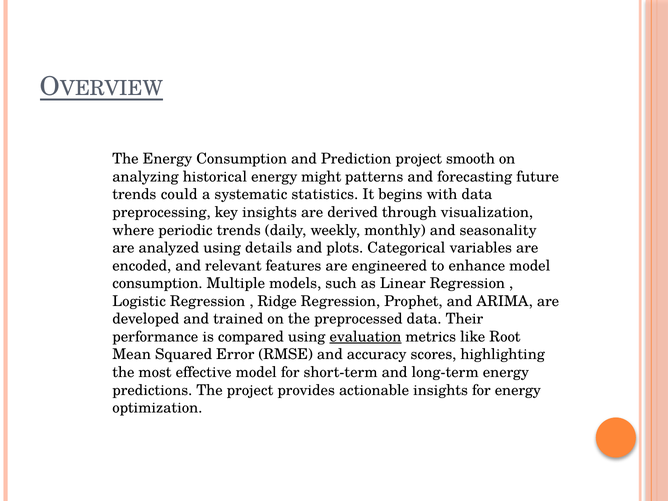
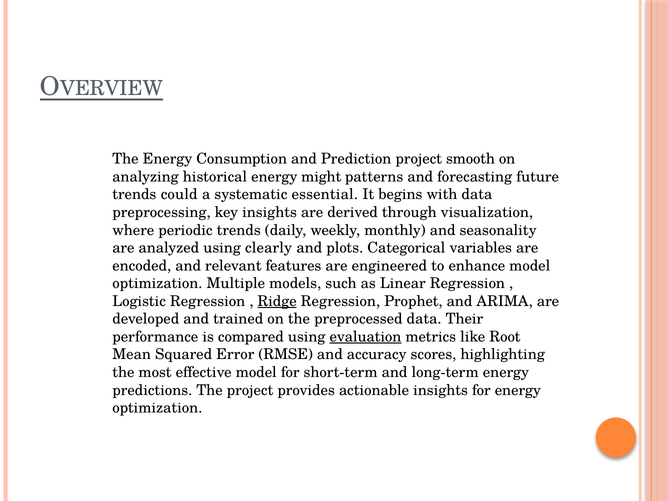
statistics: statistics -> essential
details: details -> clearly
consumption at (157, 283): consumption -> optimization
Ridge underline: none -> present
